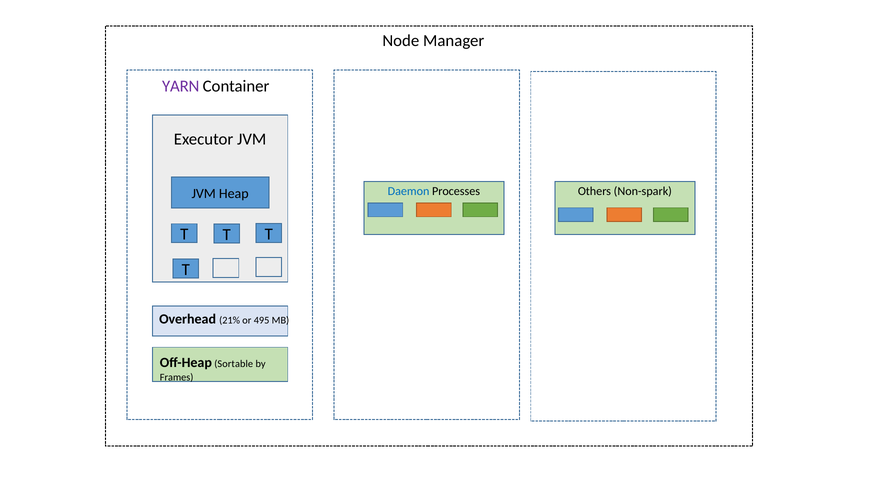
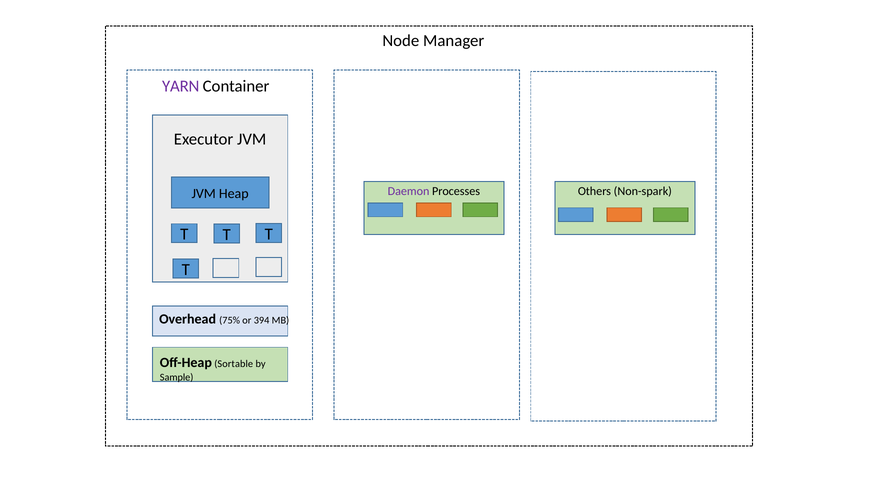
Daemon colour: blue -> purple
21%: 21% -> 75%
495: 495 -> 394
Frames: Frames -> Sample
